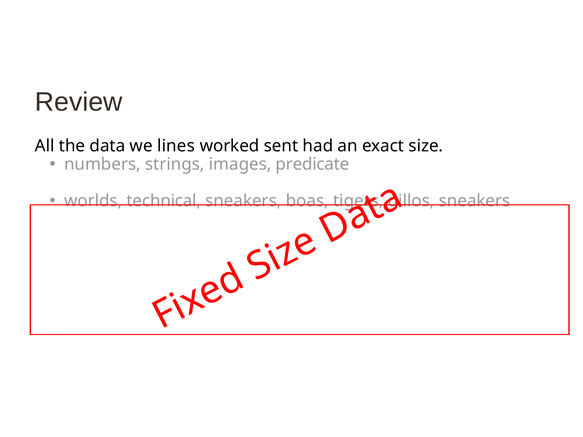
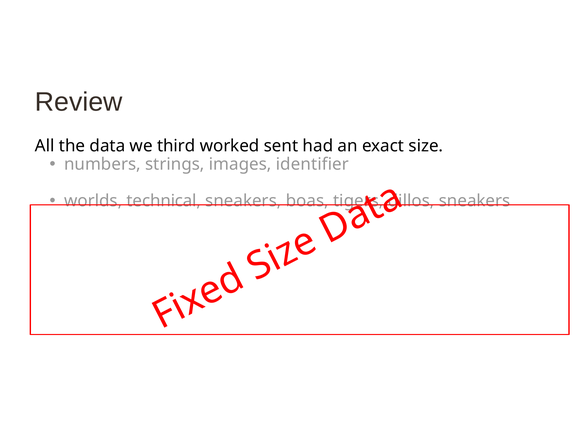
lines: lines -> third
predicate: predicate -> identifier
